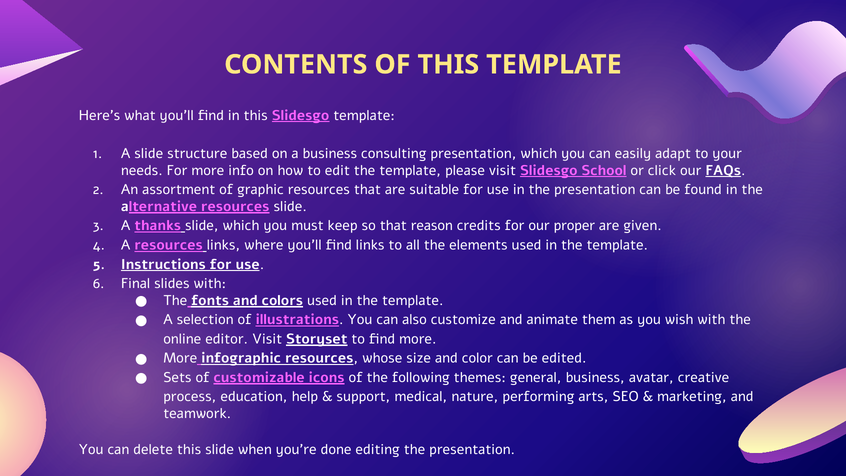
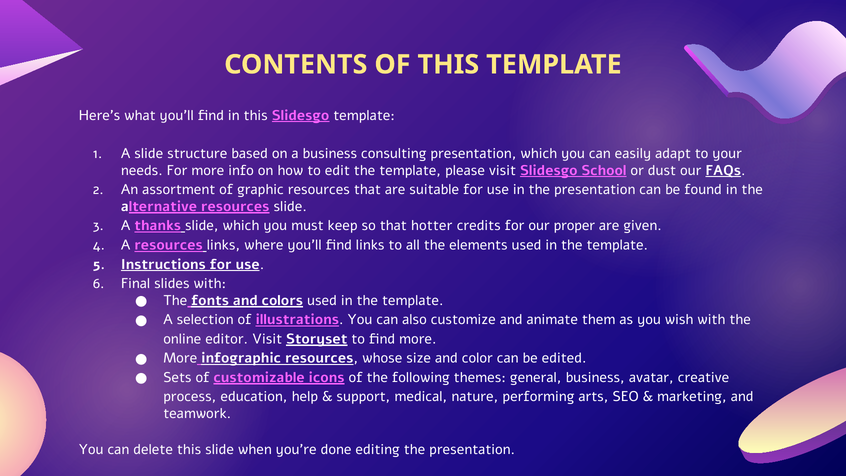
click: click -> dust
reason: reason -> hotter
